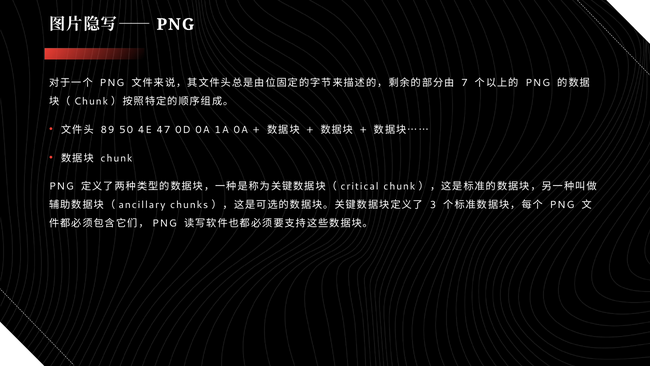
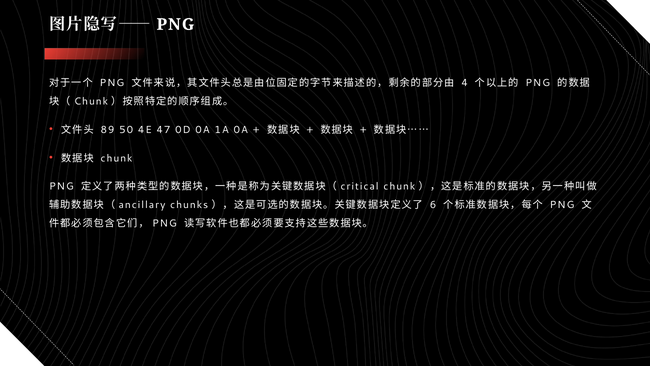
7: 7 -> 4
3: 3 -> 6
